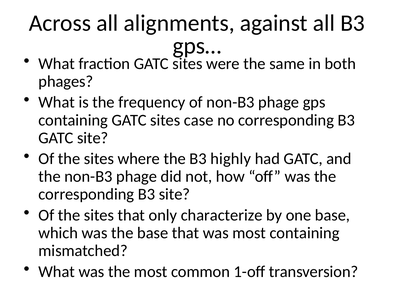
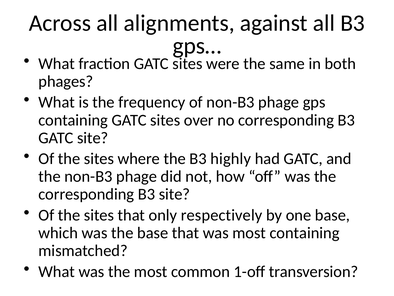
case: case -> over
characterize: characterize -> respectively
